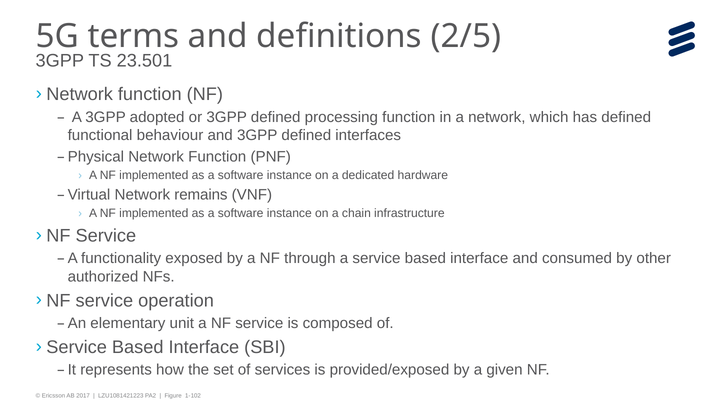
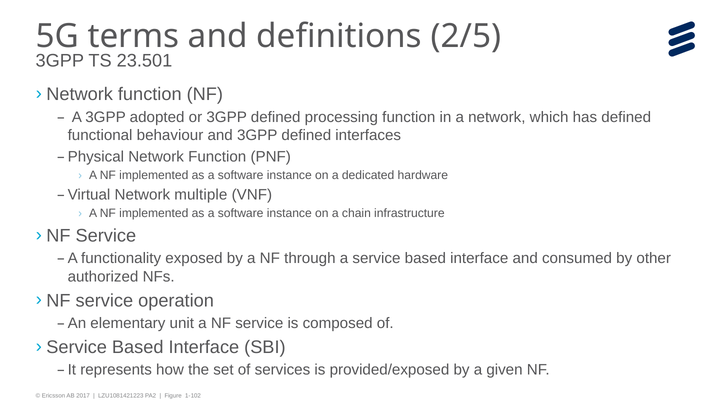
remains: remains -> multiple
